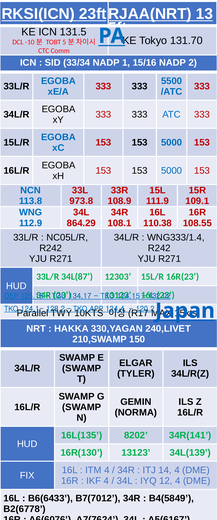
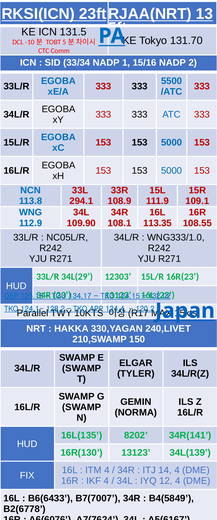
973.8: 973.8 -> 294.1
864.29: 864.29 -> 109.90
110.38: 110.38 -> 113.35
WNG333/1.4: WNG333/1.4 -> WNG333/1.0
34L(87: 34L(87 -> 34L(29
B7(7012: B7(7012 -> B7(7007
